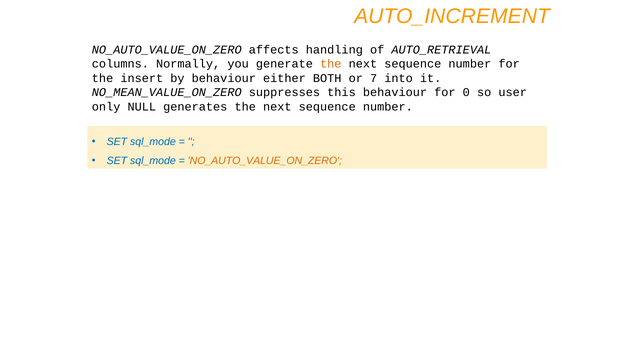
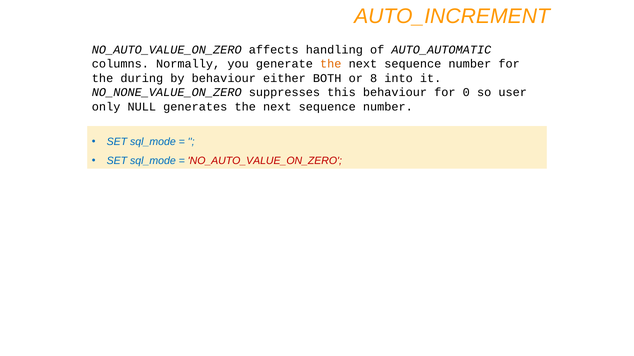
AUTO_RETRIEVAL: AUTO_RETRIEVAL -> AUTO_AUTOMATIC
insert: insert -> during
7: 7 -> 8
NO_MEAN_VALUE_ON_ZERO: NO_MEAN_VALUE_ON_ZERO -> NO_NONE_VALUE_ON_ZERO
NO_AUTO_VALUE_ON_ZERO at (265, 161) colour: orange -> red
